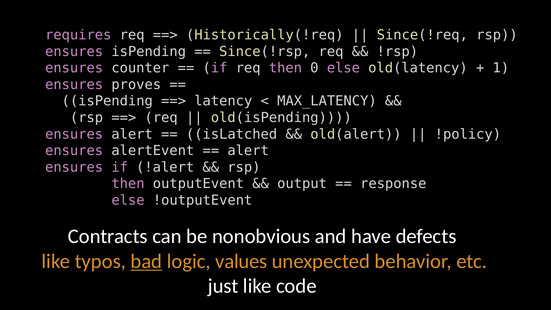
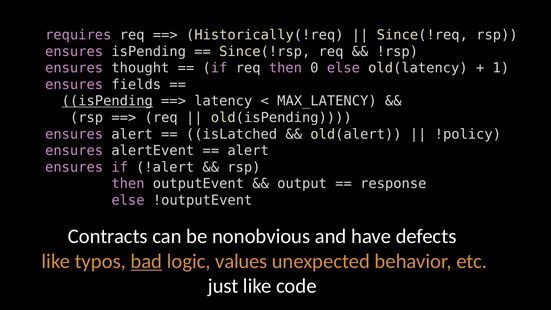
counter: counter -> thought
proves: proves -> fields
isPending at (107, 101) underline: none -> present
